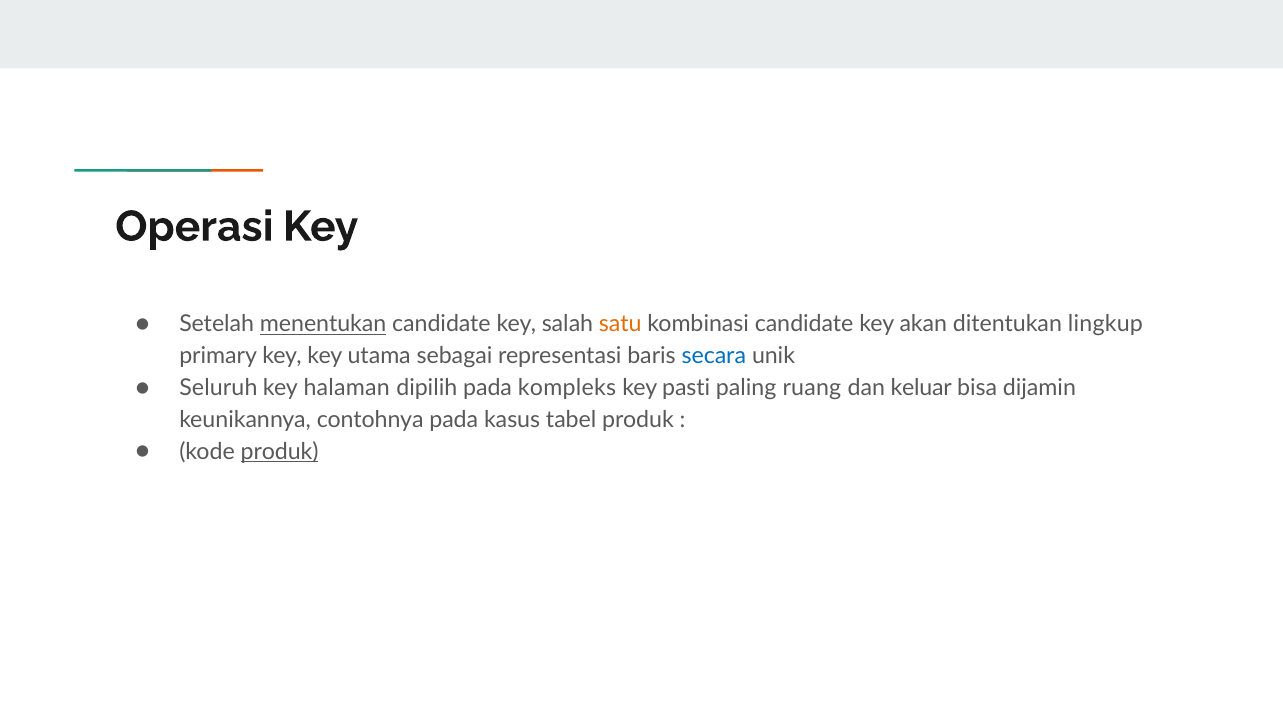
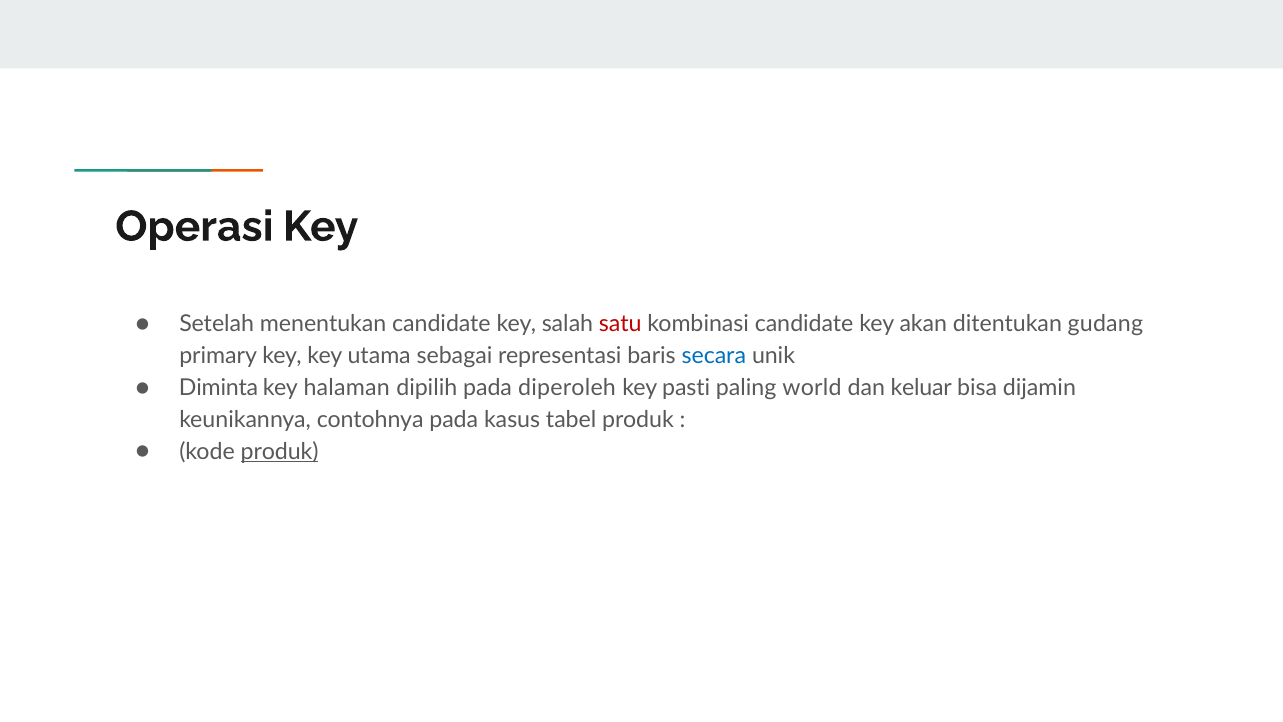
menentukan underline: present -> none
satu colour: orange -> red
lingkup: lingkup -> gudang
Seluruh: Seluruh -> Diminta
kompleks: kompleks -> diperoleh
ruang: ruang -> world
